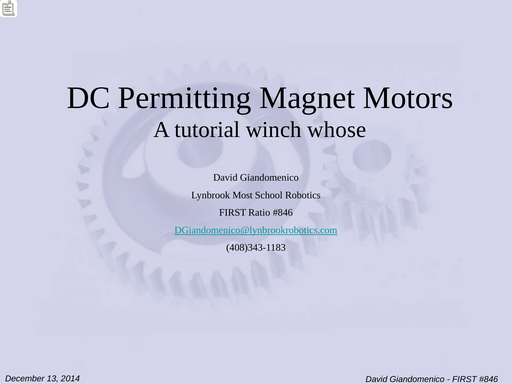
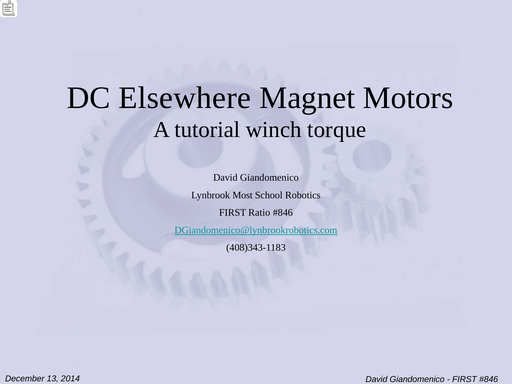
Permitting: Permitting -> Elsewhere
whose: whose -> torque
